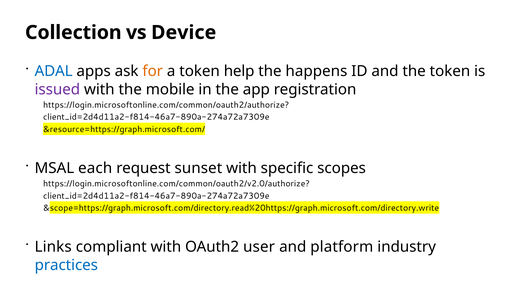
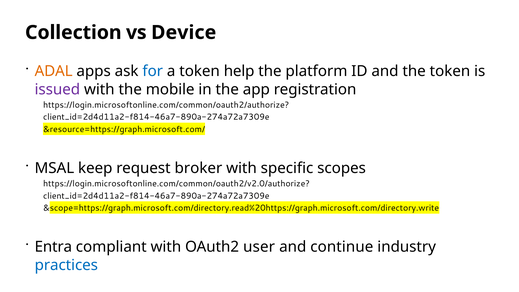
ADAL colour: blue -> orange
for colour: orange -> blue
happens: happens -> platform
each: each -> keep
sunset: sunset -> broker
Links: Links -> Entra
platform: platform -> continue
